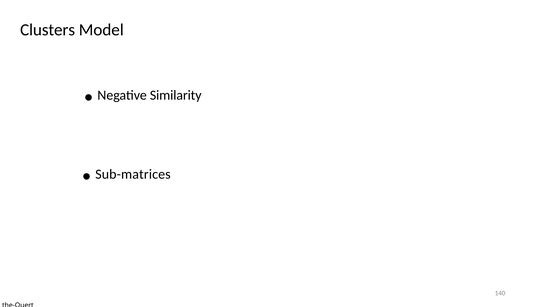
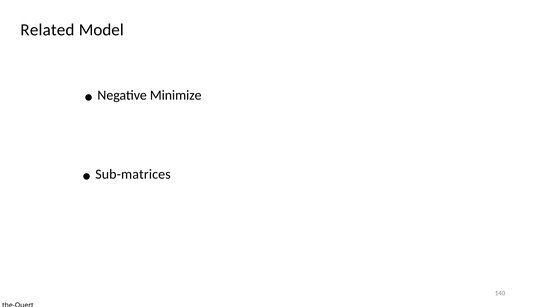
Clusters: Clusters -> Related
Similarity: Similarity -> Minimize
